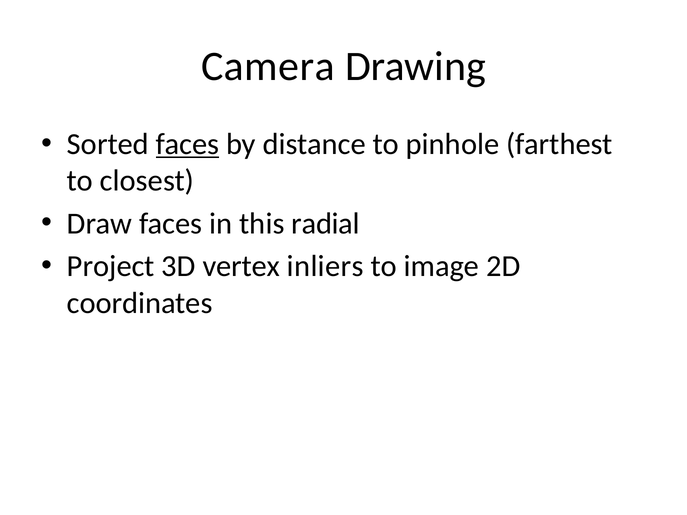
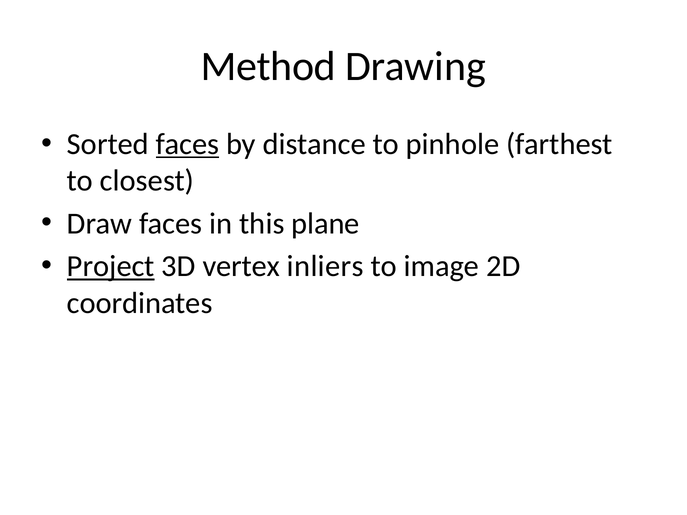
Camera: Camera -> Method
radial: radial -> plane
Project underline: none -> present
